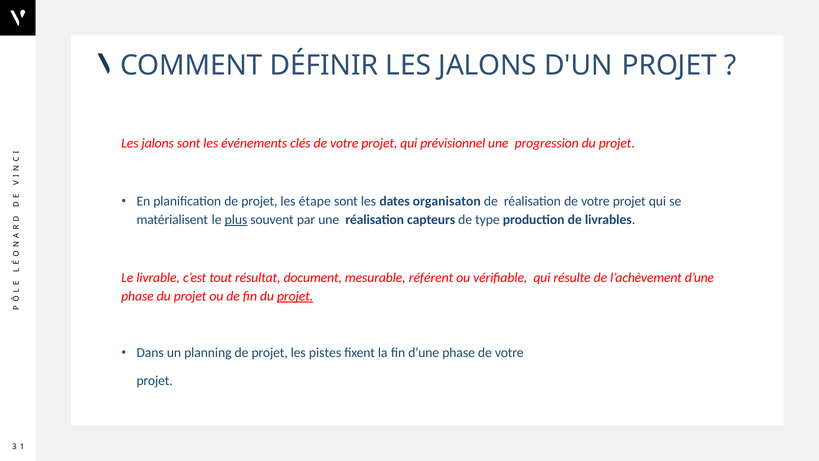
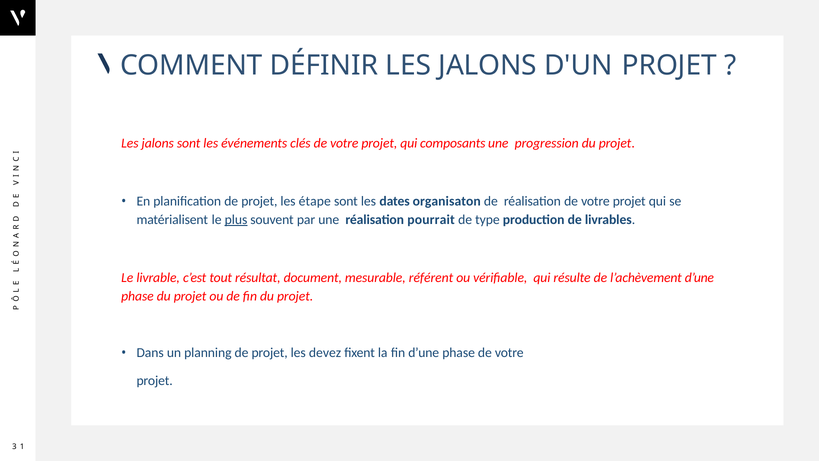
prévisionnel: prévisionnel -> composants
capteurs: capteurs -> pourrait
projet at (295, 296) underline: present -> none
pistes: pistes -> devez
